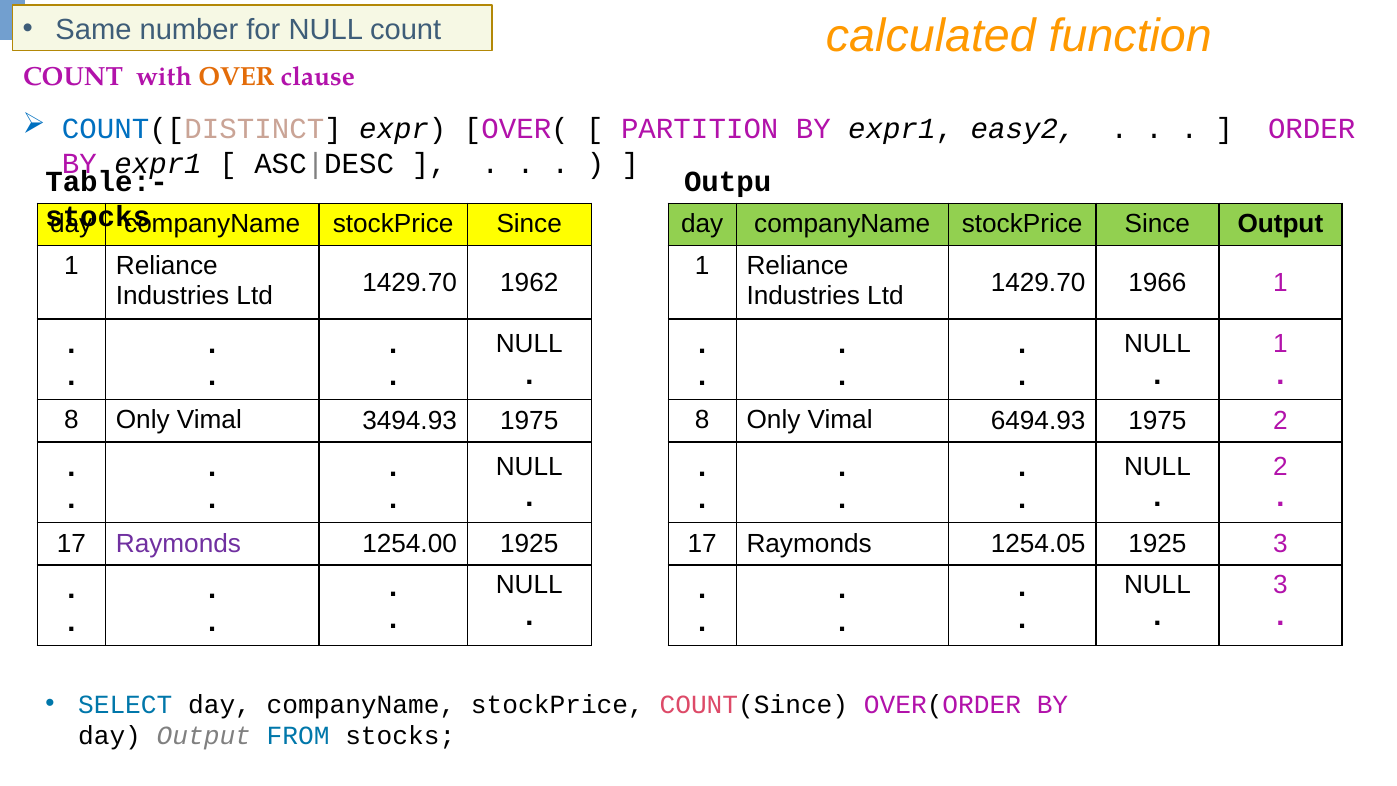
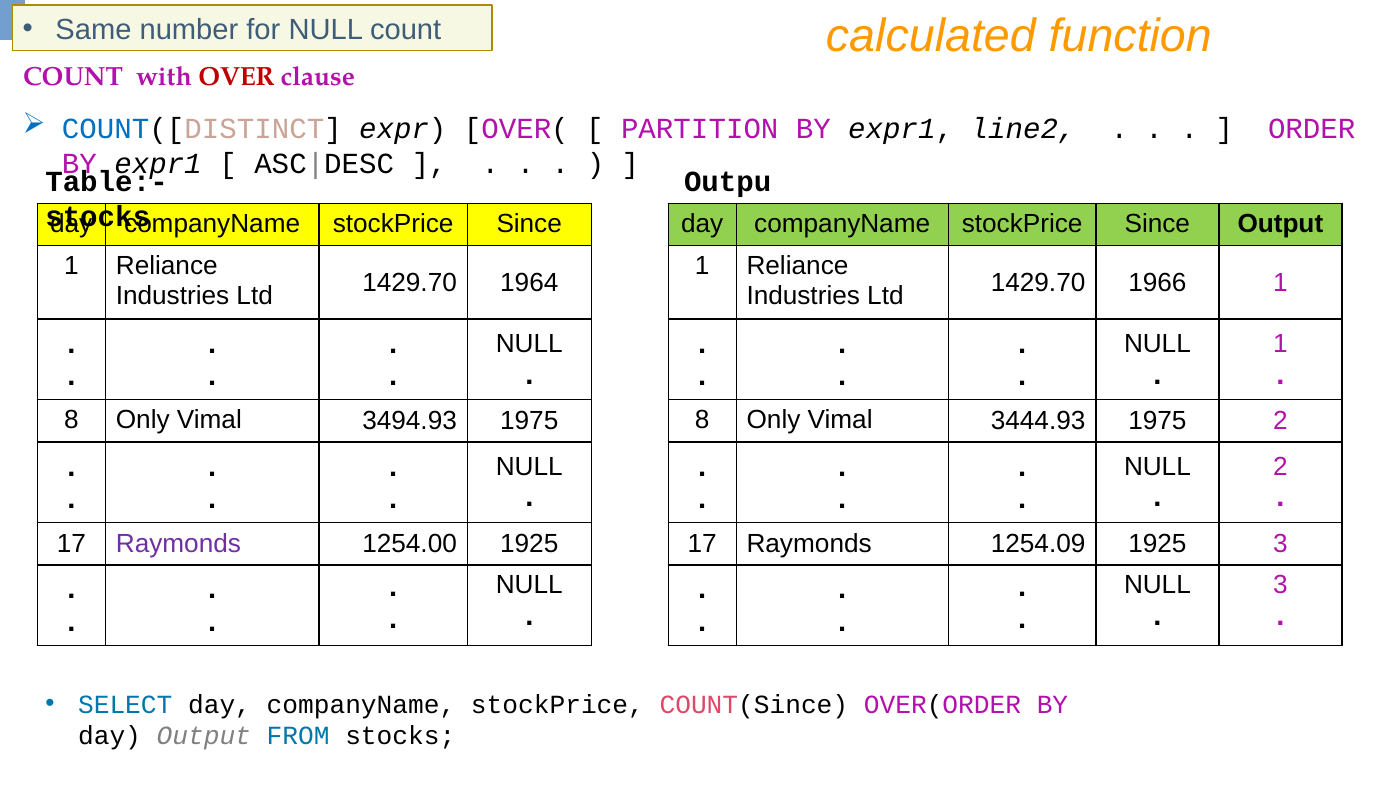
OVER colour: orange -> red
easy2: easy2 -> line2
1962: 1962 -> 1964
6494.93: 6494.93 -> 3444.93
1254.05: 1254.05 -> 1254.09
